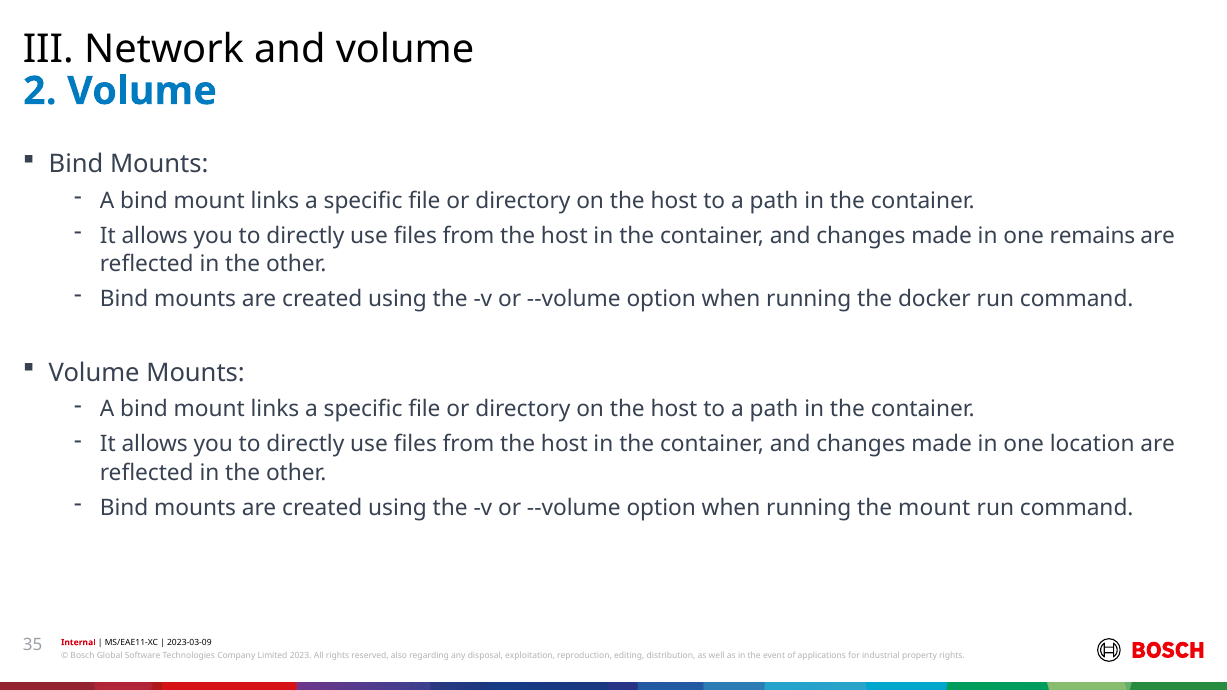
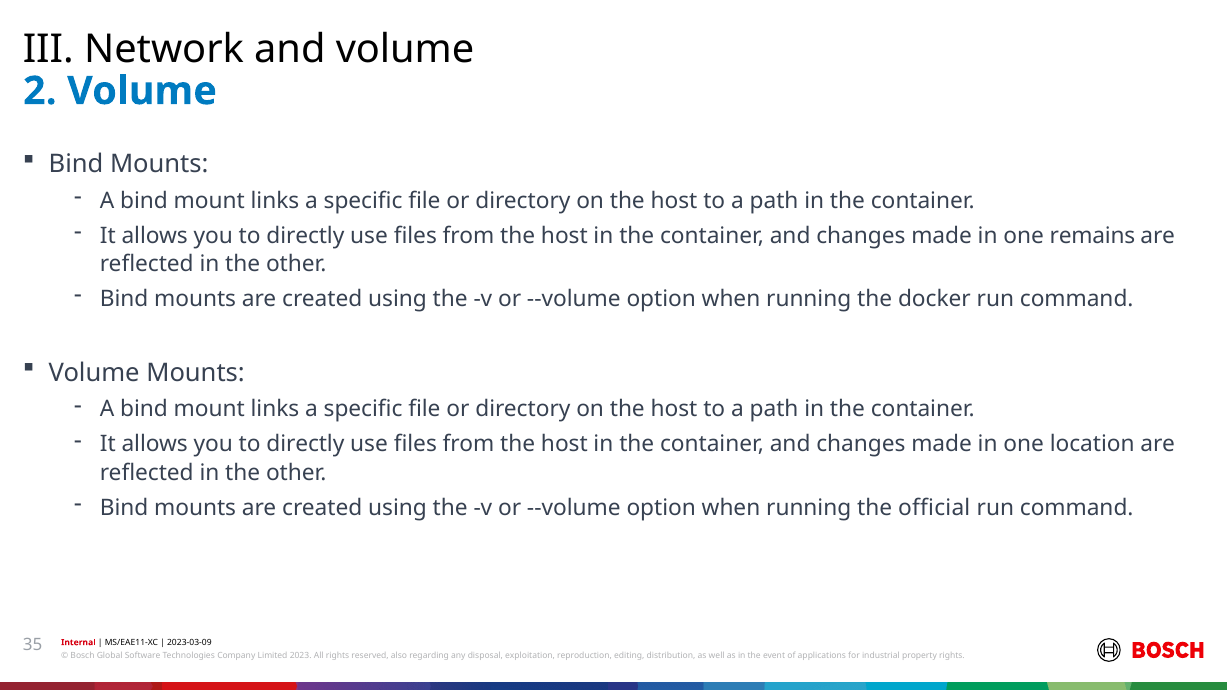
the mount: mount -> official
